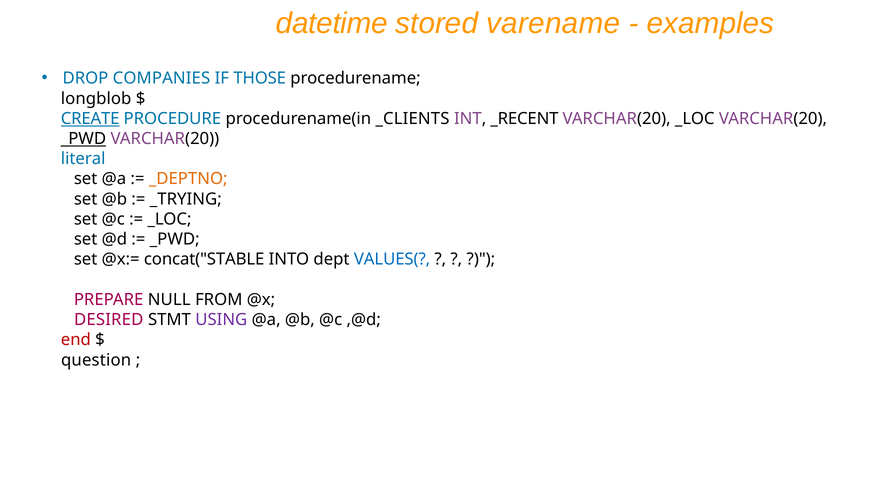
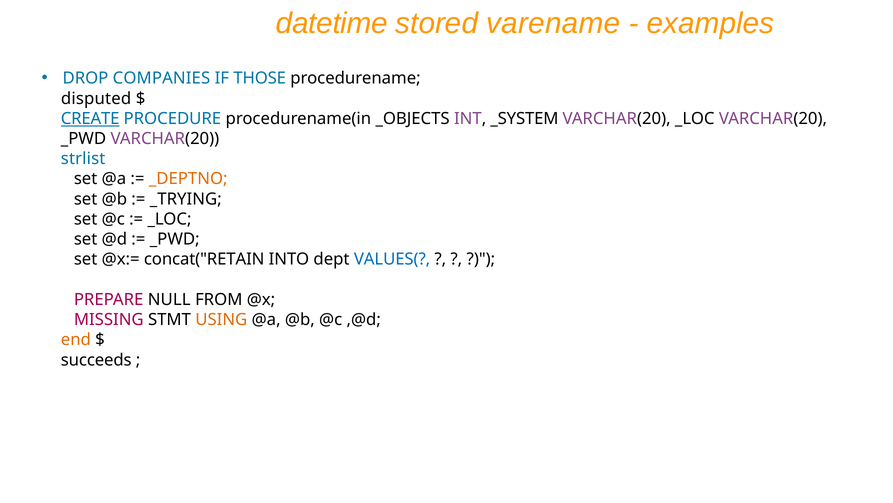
longblob: longblob -> disputed
_CLIENTS: _CLIENTS -> _OBJECTS
_RECENT: _RECENT -> _SYSTEM
_PWD at (83, 139) underline: present -> none
literal: literal -> strlist
concat("STABLE: concat("STABLE -> concat("RETAIN
DESIRED: DESIRED -> MISSING
USING colour: purple -> orange
end colour: red -> orange
question: question -> succeeds
